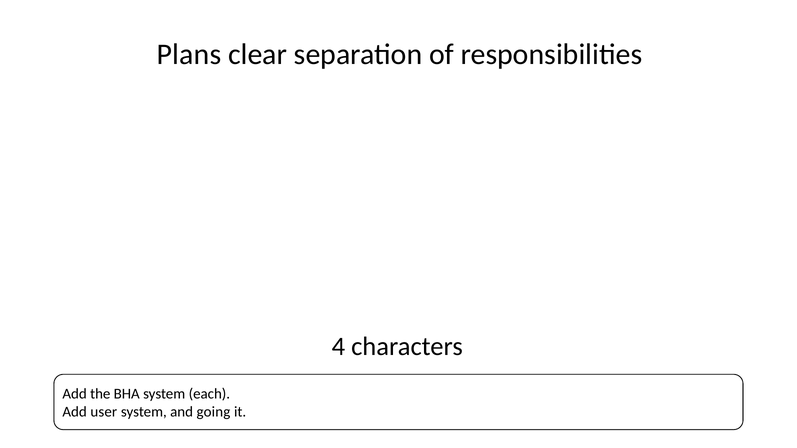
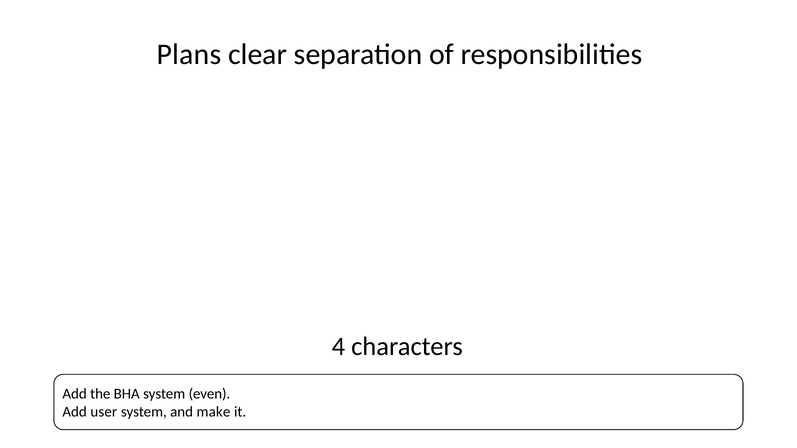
each: each -> even
going: going -> make
